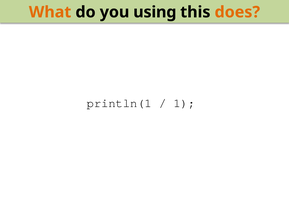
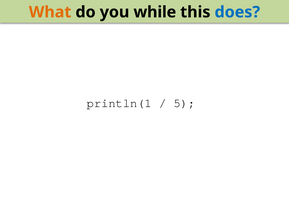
using: using -> while
does colour: orange -> blue
1: 1 -> 5
